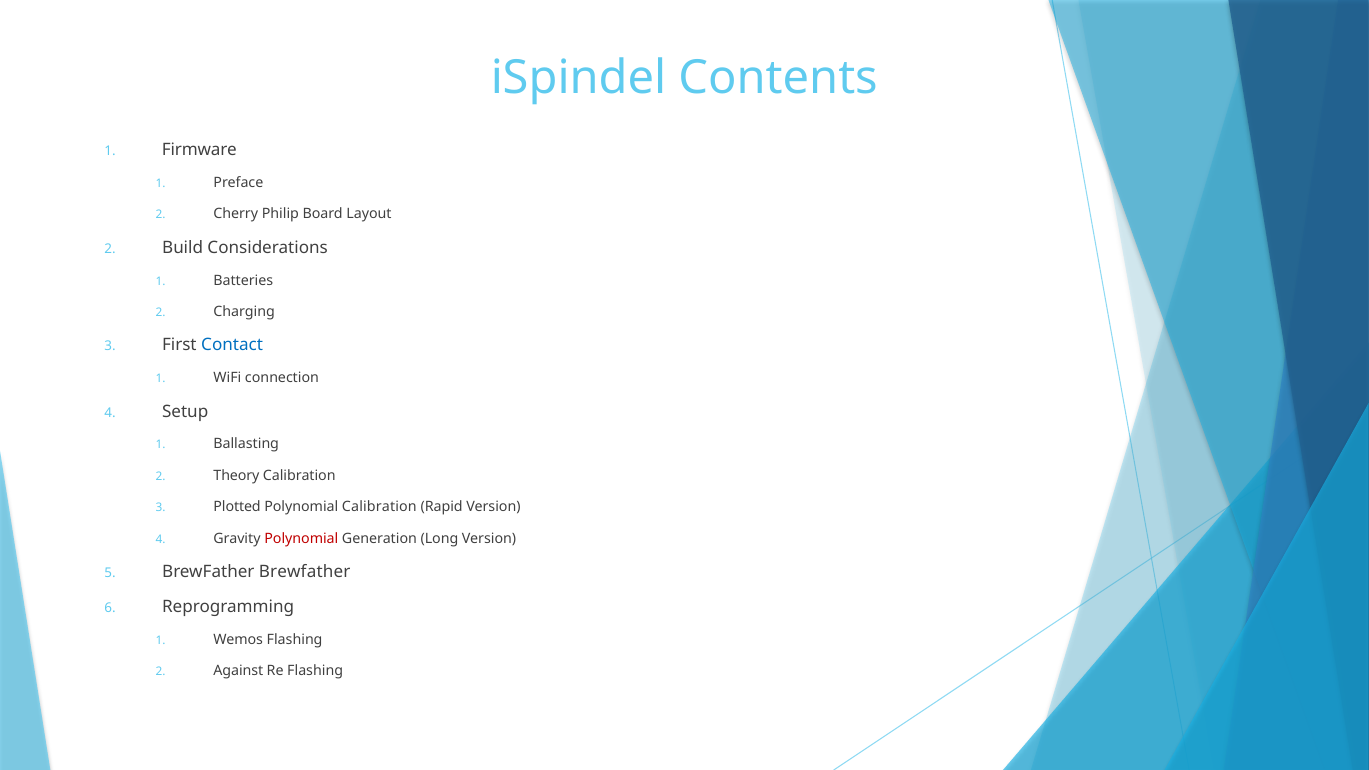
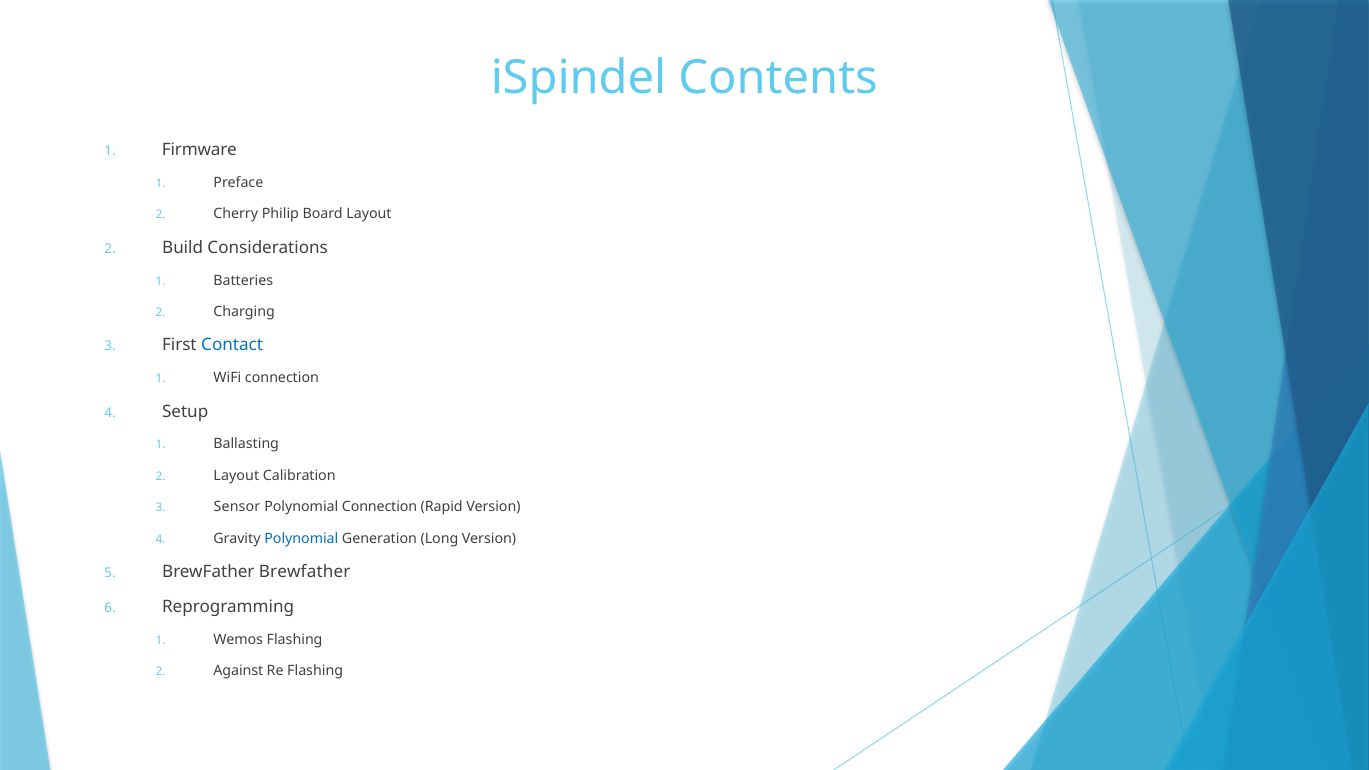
Theory at (236, 476): Theory -> Layout
Plotted: Plotted -> Sensor
Polynomial Calibration: Calibration -> Connection
Polynomial at (301, 539) colour: red -> blue
